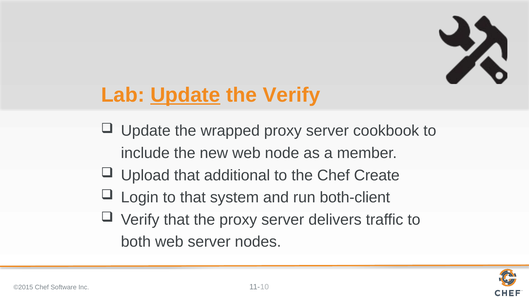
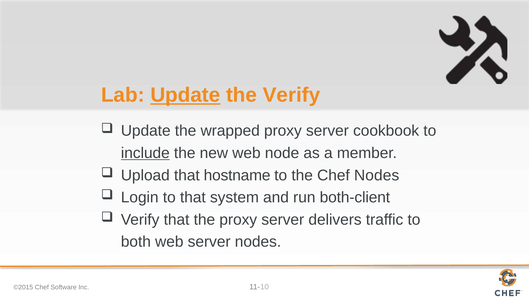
include underline: none -> present
additional: additional -> hostname
Chef Create: Create -> Nodes
